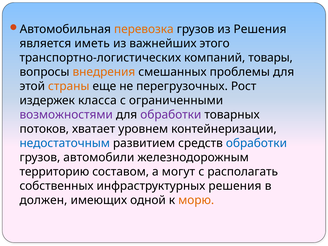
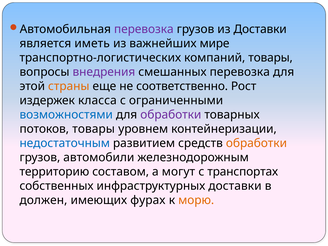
перевозка at (144, 29) colour: orange -> purple
из Решения: Решения -> Доставки
этого: этого -> мире
внедрения colour: orange -> purple
смешанных проблемы: проблемы -> перевозка
перегрузочных: перегрузочных -> соответственно
возможностями colour: purple -> blue
потоков хватает: хватает -> товары
обработки at (256, 143) colour: blue -> orange
располагать: располагать -> транспортах
инфраструктурных решения: решения -> доставки
одной: одной -> фурах
